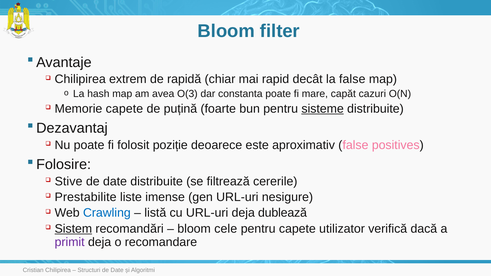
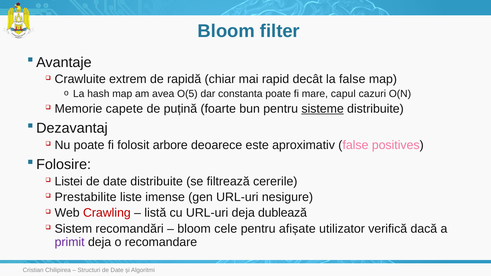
Chilipirea at (80, 79): Chilipirea -> Crawluite
O(3: O(3 -> O(5
capăt: capăt -> capul
poziție: poziție -> arbore
Stive: Stive -> Listei
Crawling colour: blue -> red
Sistem underline: present -> none
pentru capete: capete -> afișate
